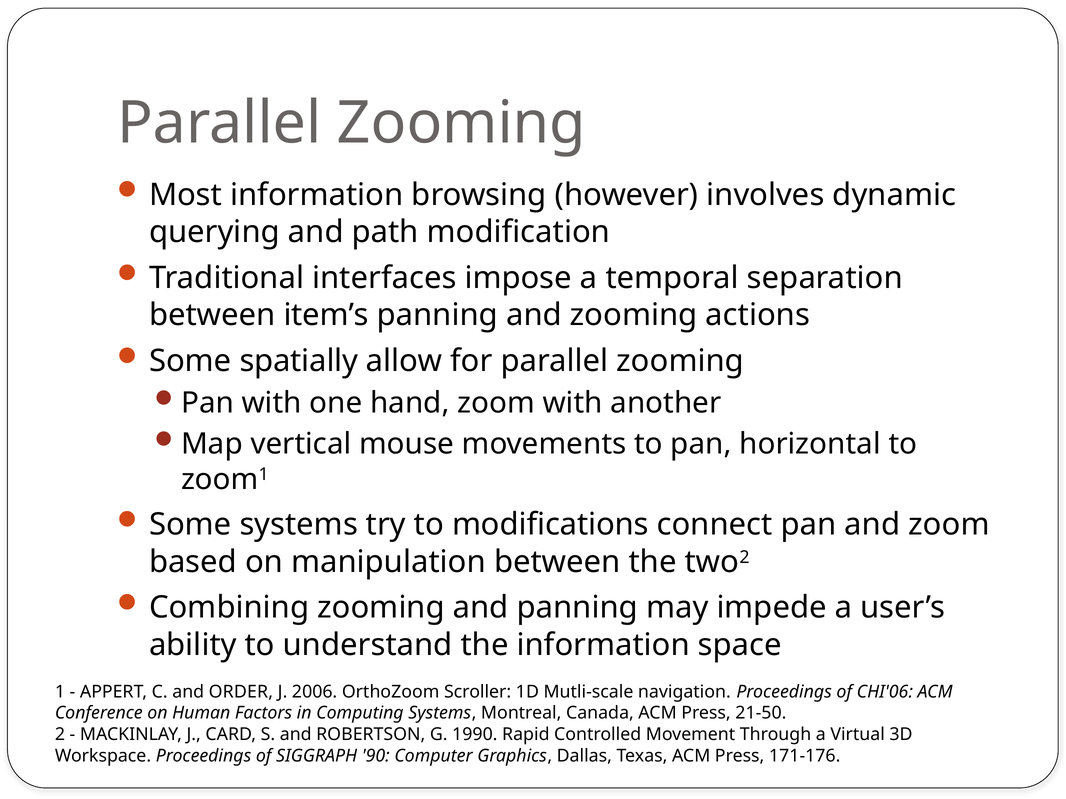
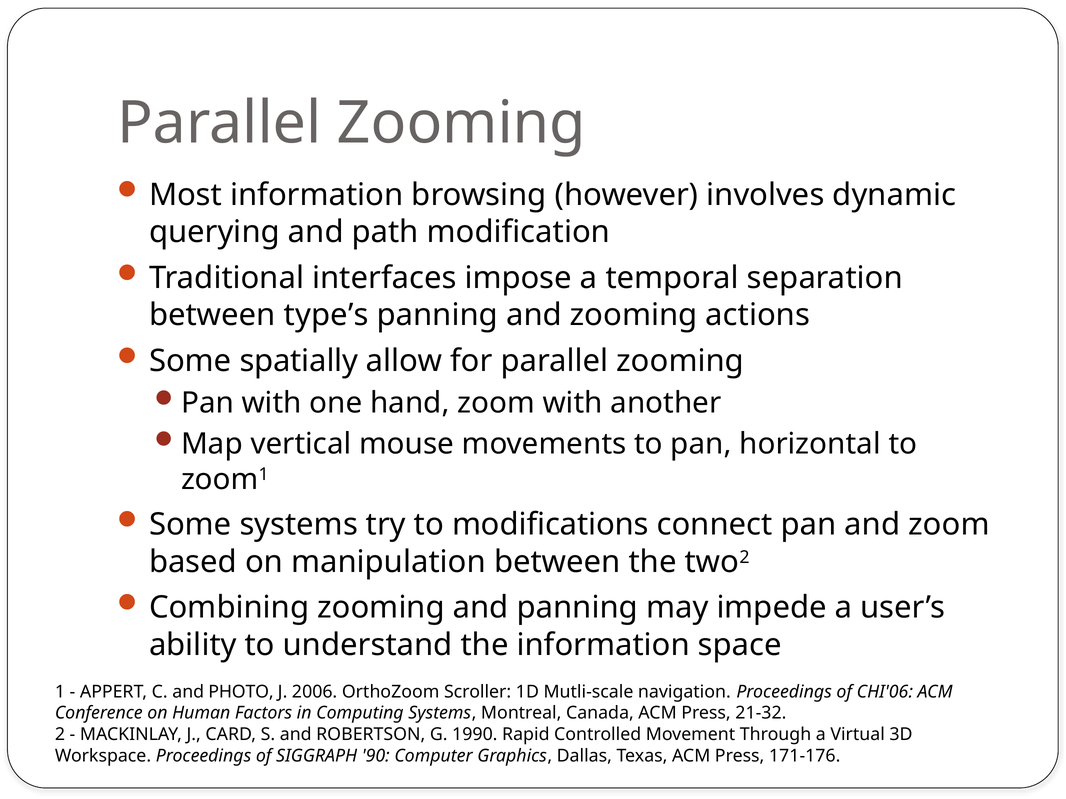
item’s: item’s -> type’s
ORDER: ORDER -> PHOTO
21-50: 21-50 -> 21-32
